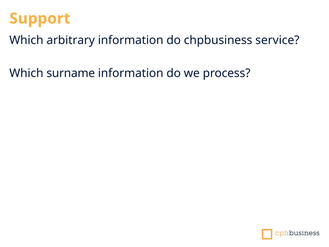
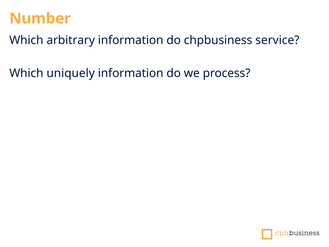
Support: Support -> Number
surname: surname -> uniquely
